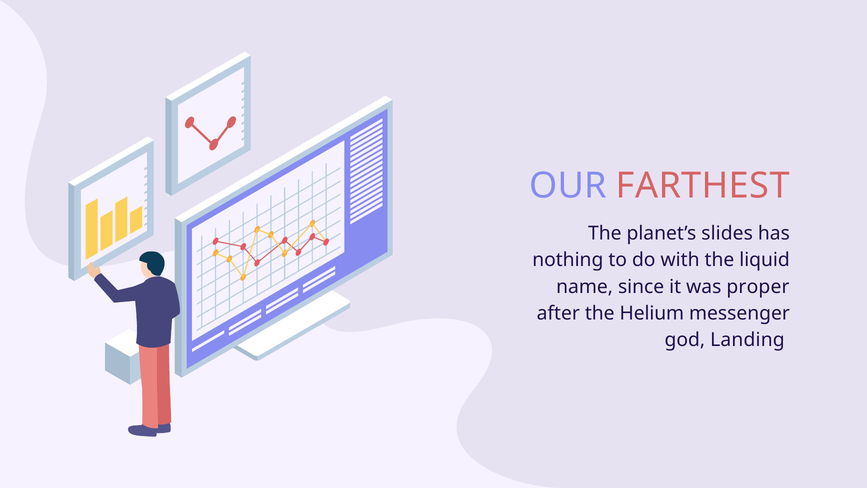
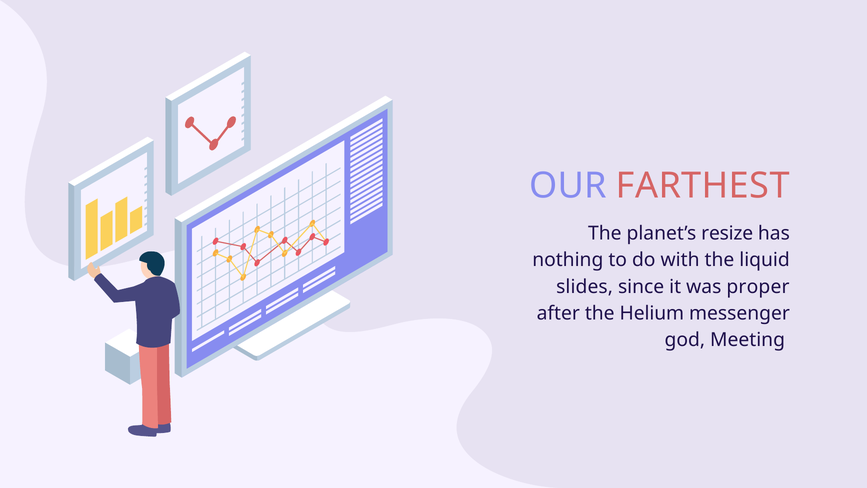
slides: slides -> resize
name: name -> slides
Landing: Landing -> Meeting
